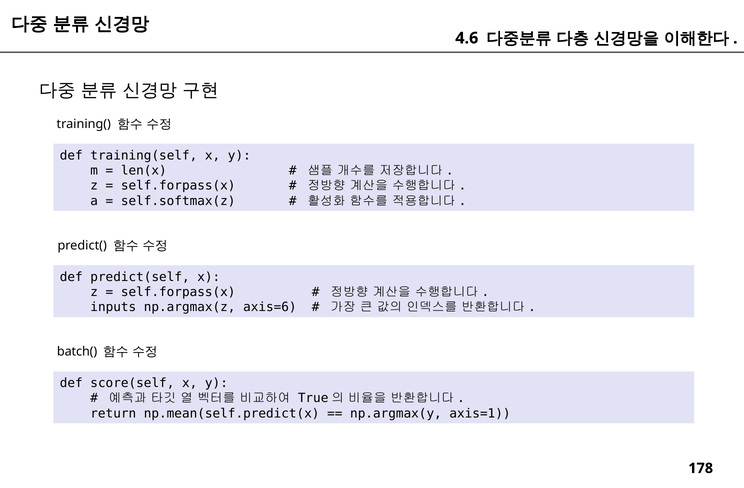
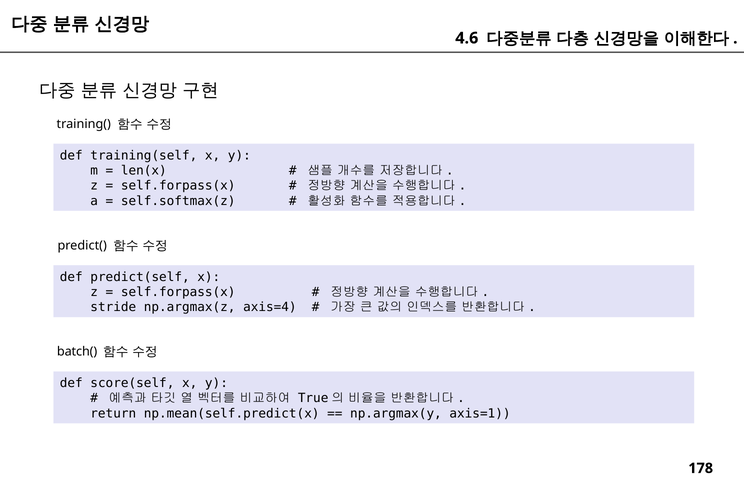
inputs: inputs -> stride
axis=6: axis=6 -> axis=4
